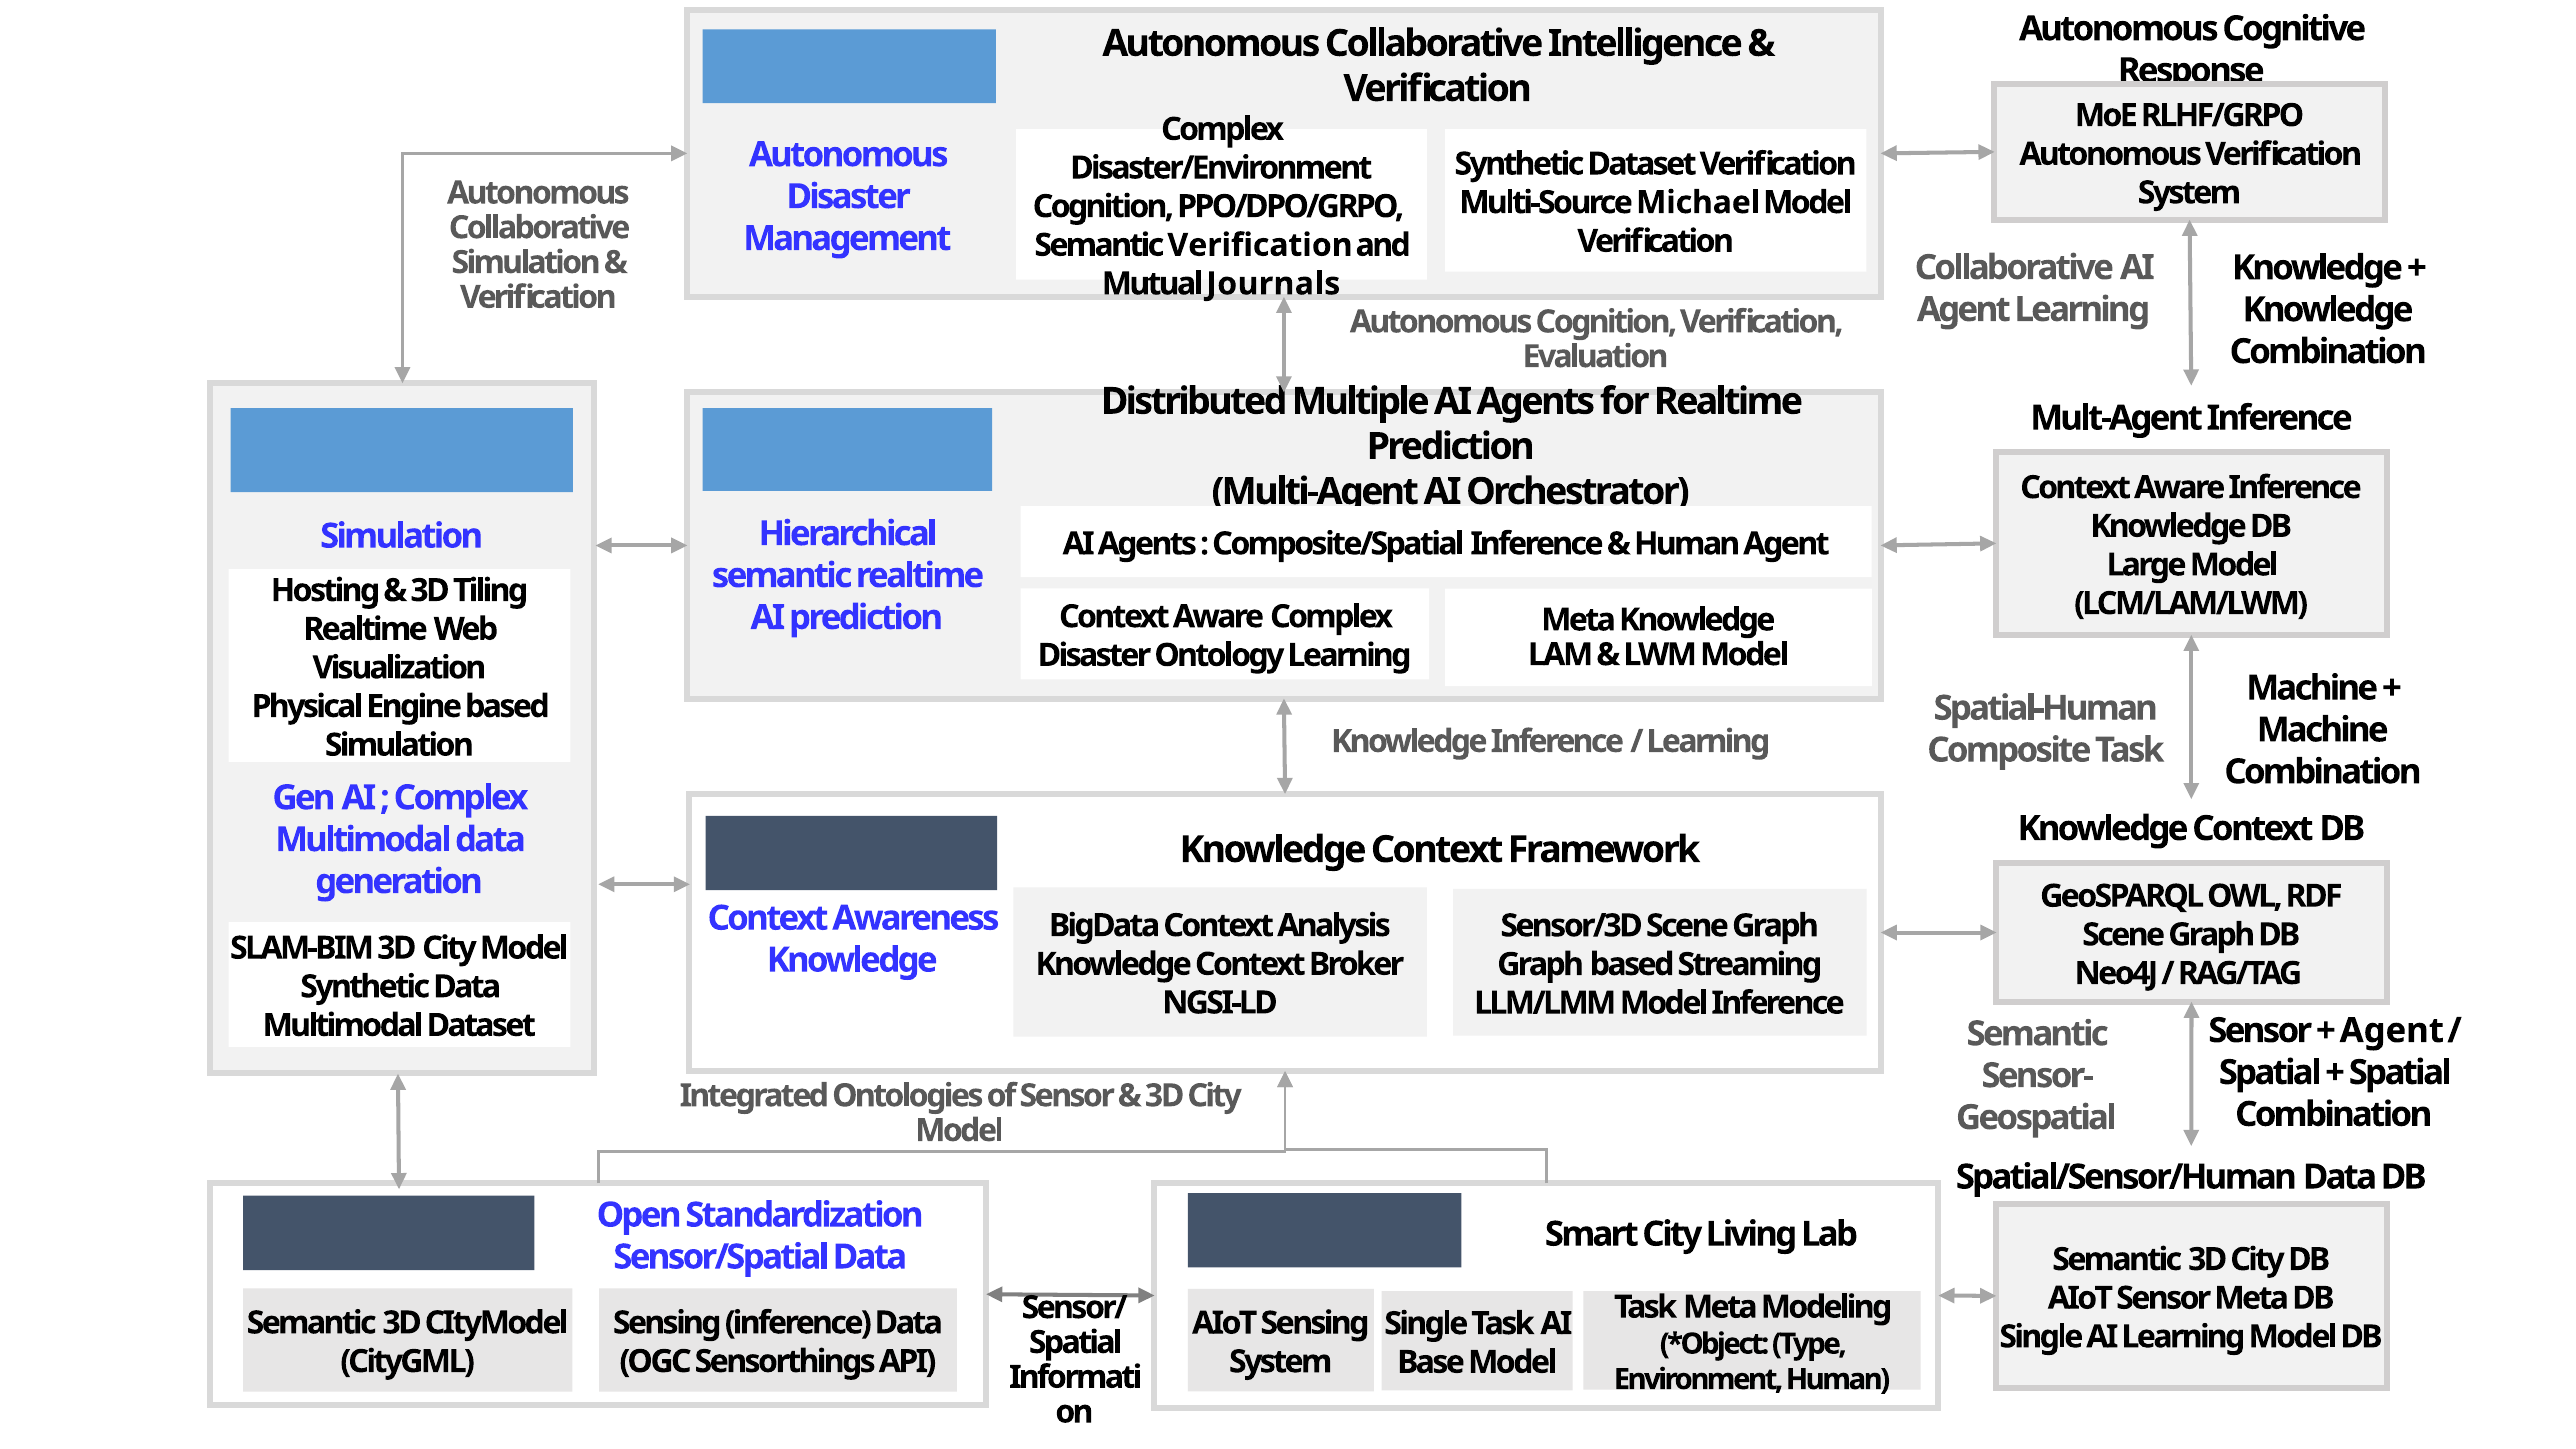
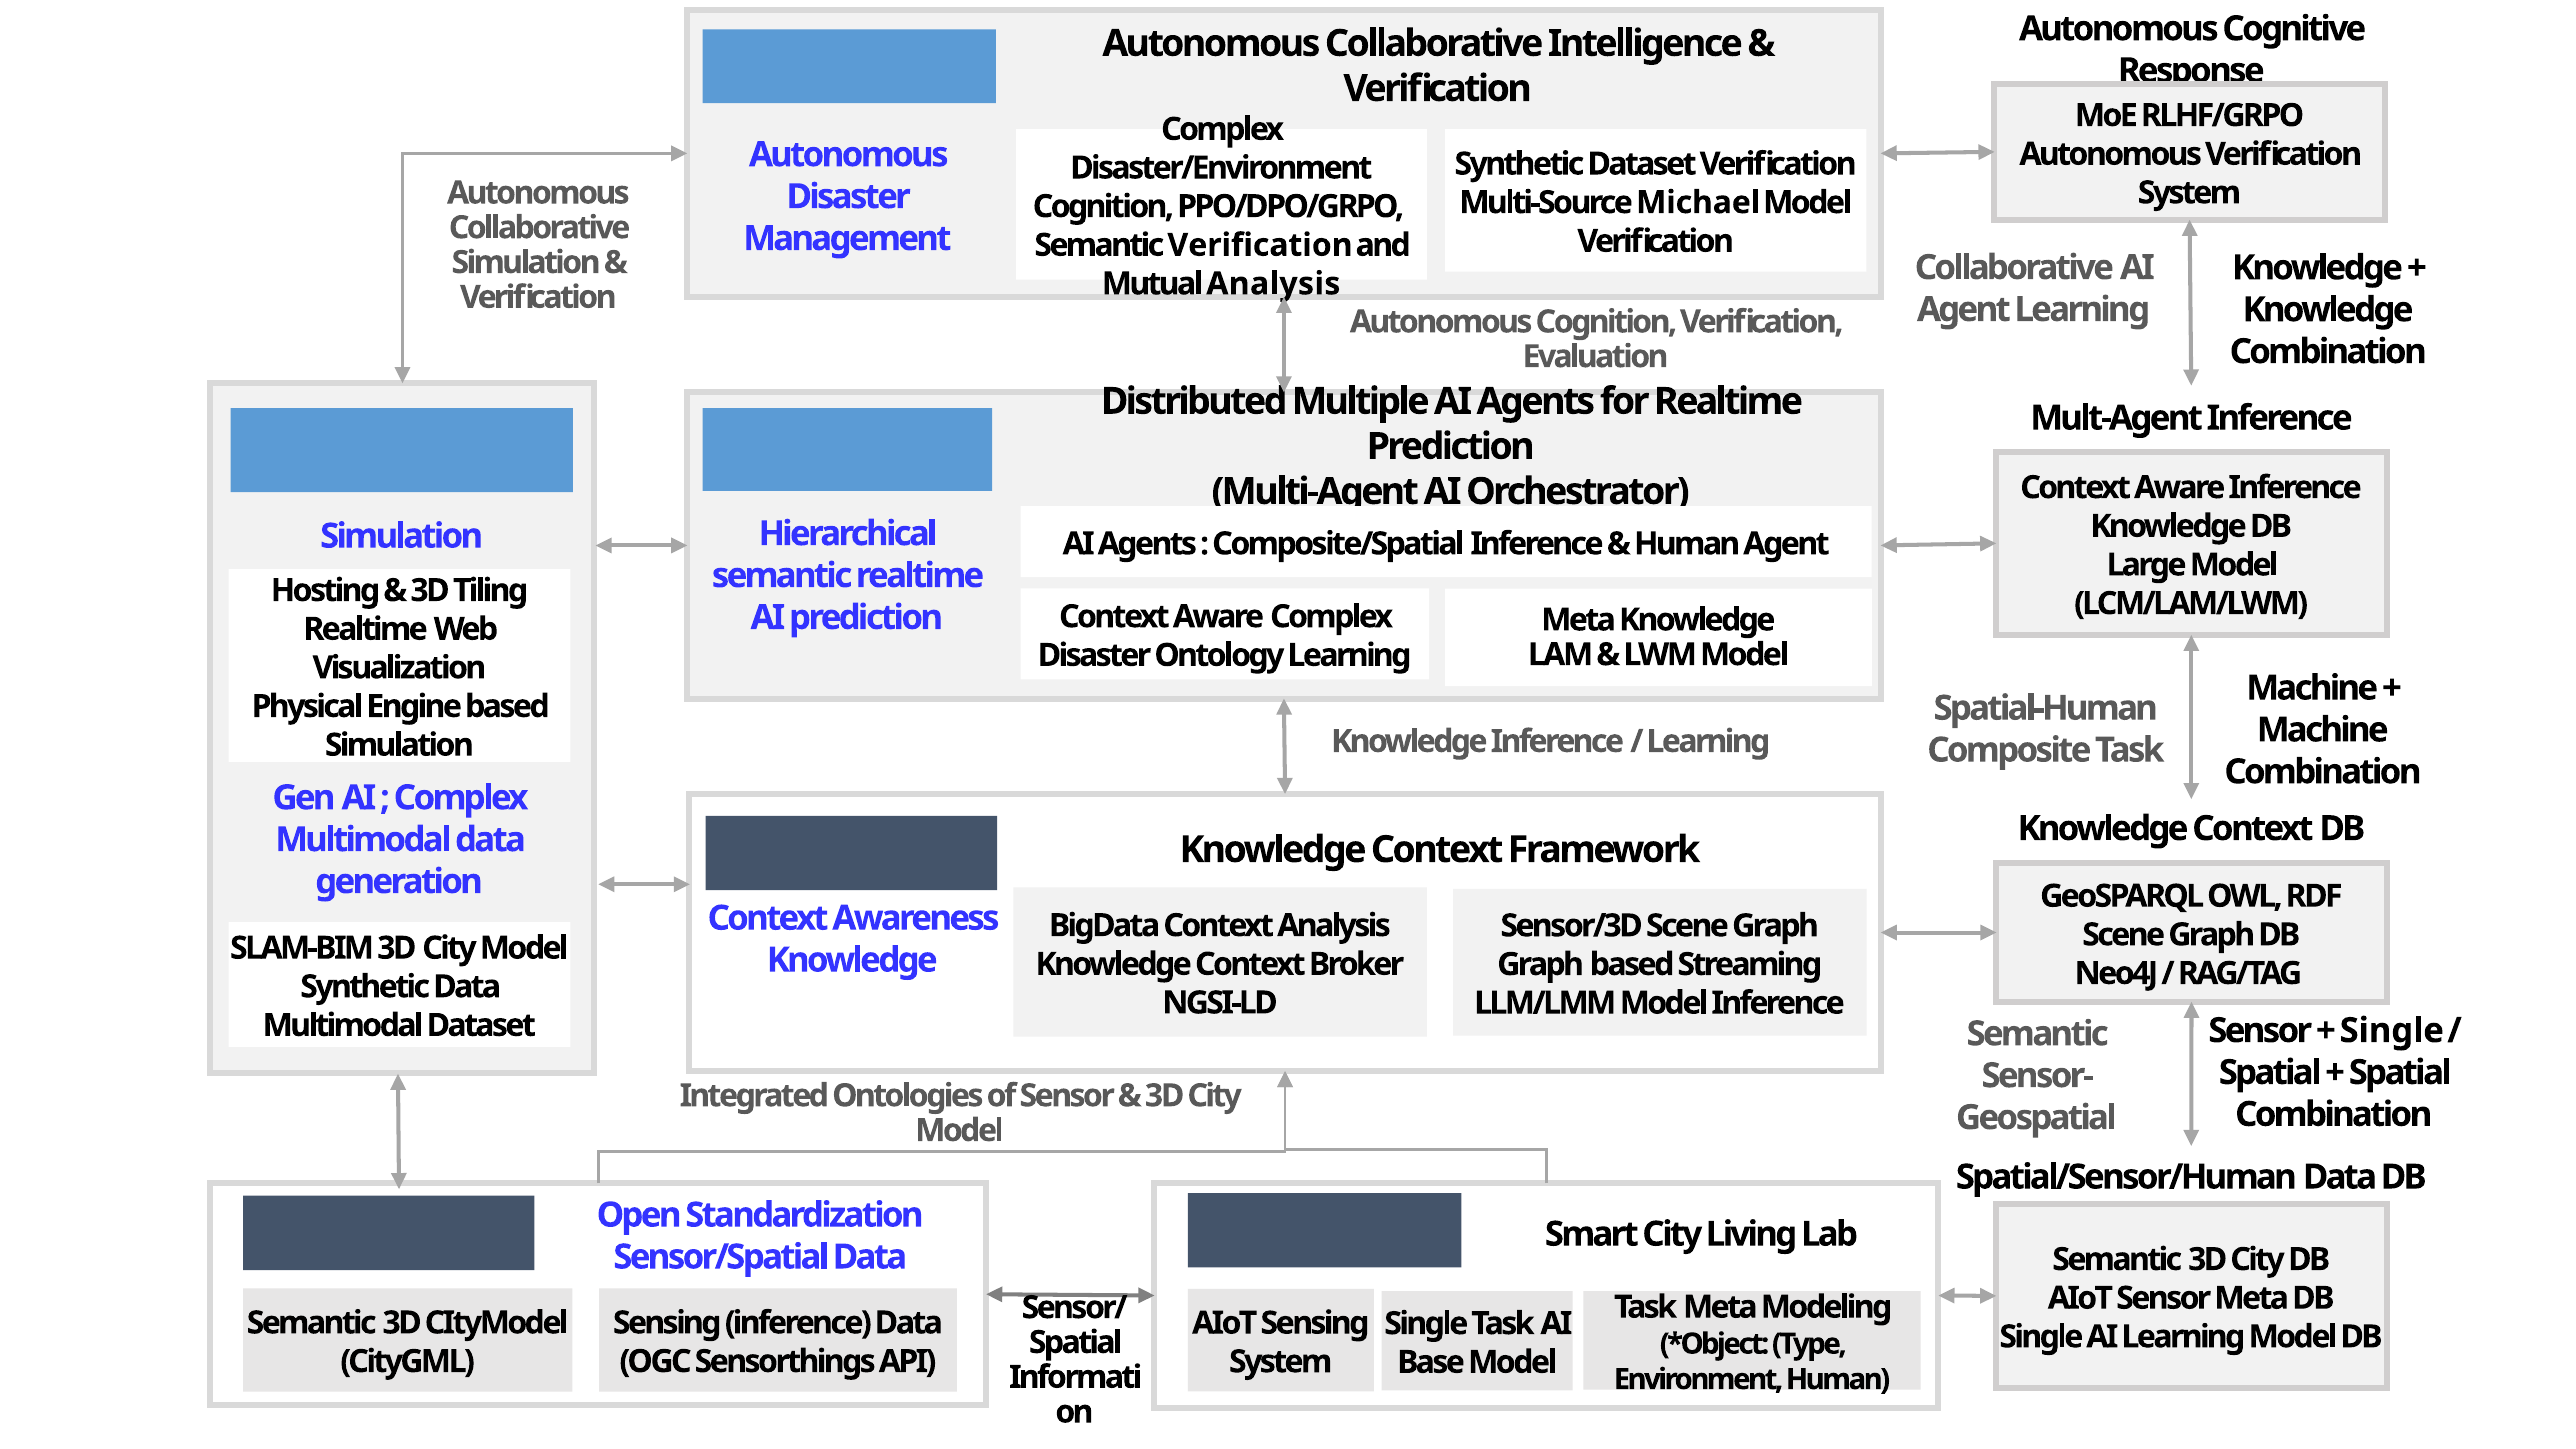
Mutual Journals: Journals -> Analysis
Agent at (2392, 1031): Agent -> Single
